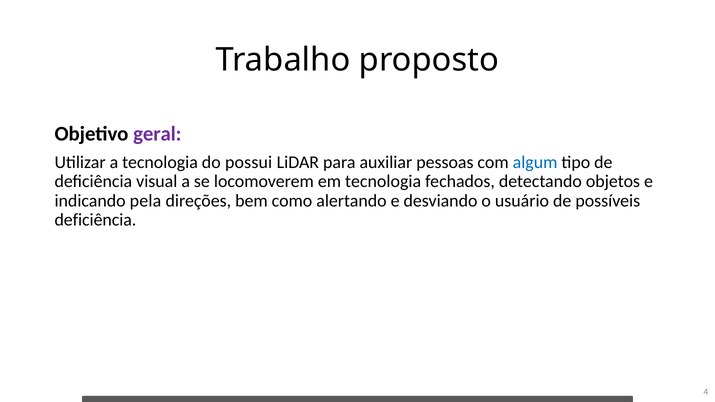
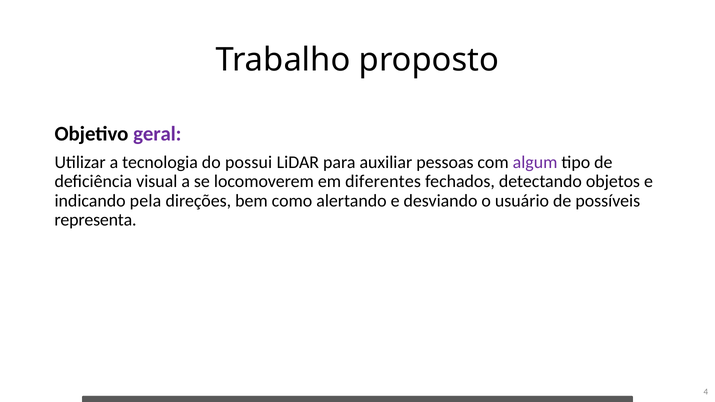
algum colour: blue -> purple
em tecnologia: tecnologia -> diferentes
deficiência at (95, 220): deficiência -> representa
